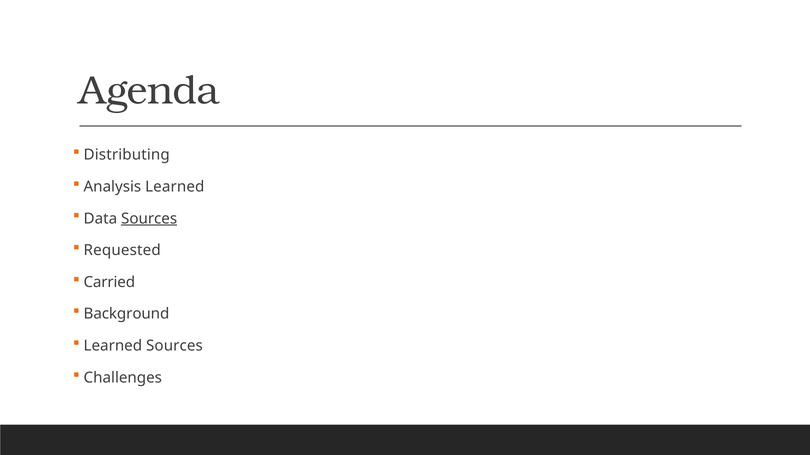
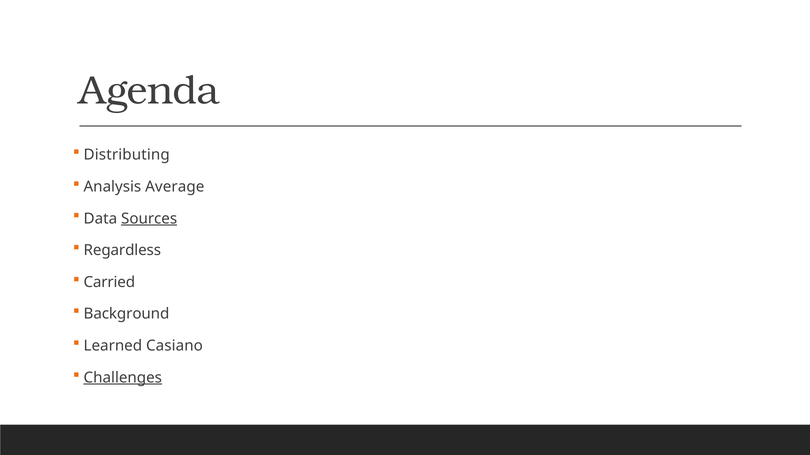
Analysis Learned: Learned -> Average
Requested: Requested -> Regardless
Learned Sources: Sources -> Casiano
Challenges underline: none -> present
